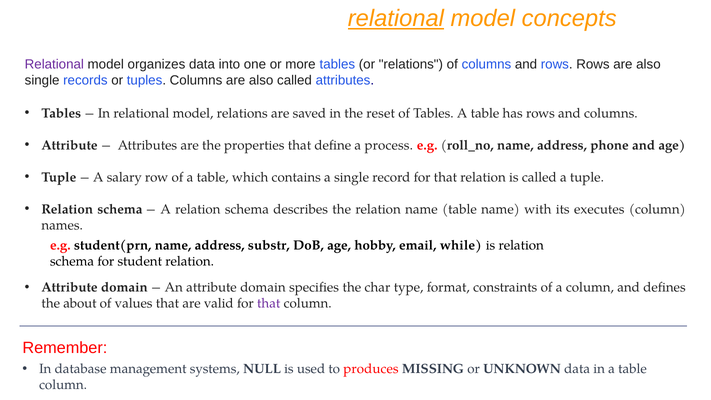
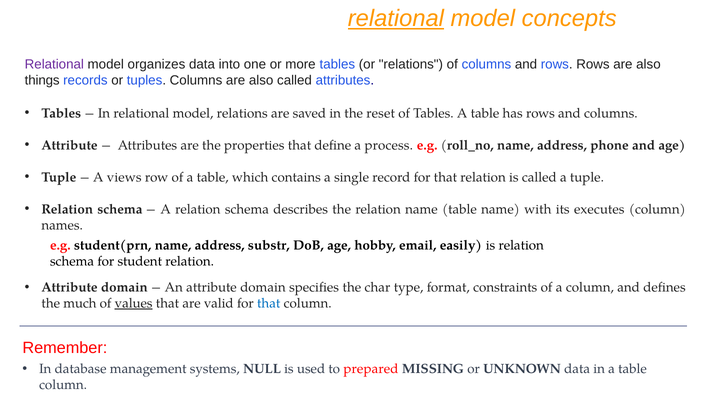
single at (42, 80): single -> things
salary: salary -> views
while: while -> easily
about: about -> much
values underline: none -> present
that at (269, 303) colour: purple -> blue
produces: produces -> prepared
